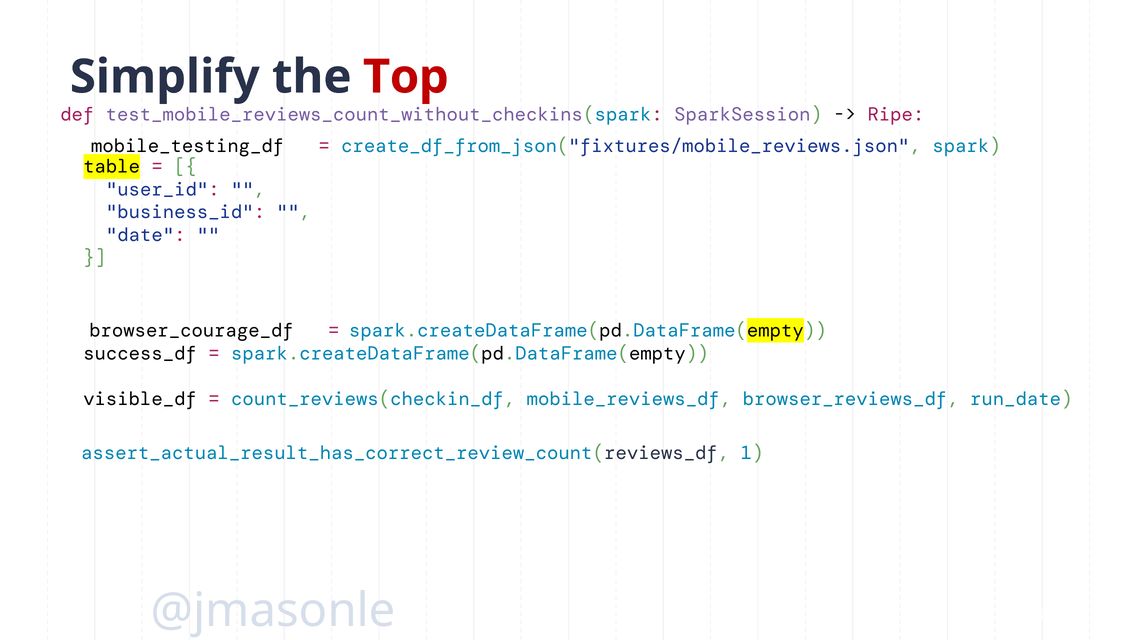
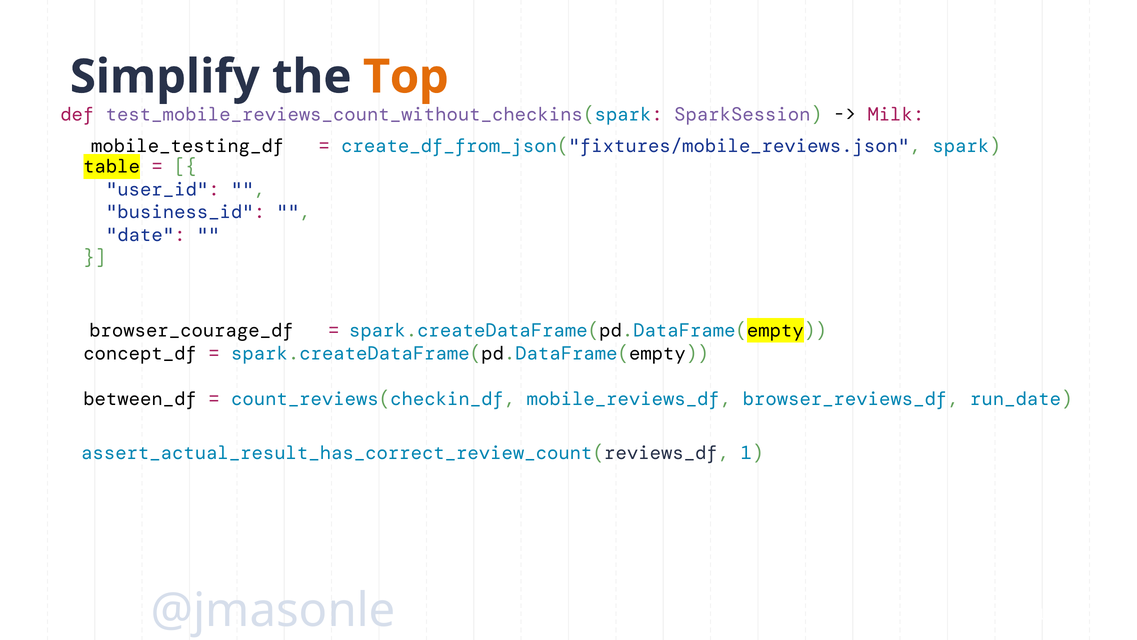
Top colour: red -> orange
Ripe: Ripe -> Milk
success_df: success_df -> concept_df
visible_df: visible_df -> between_df
